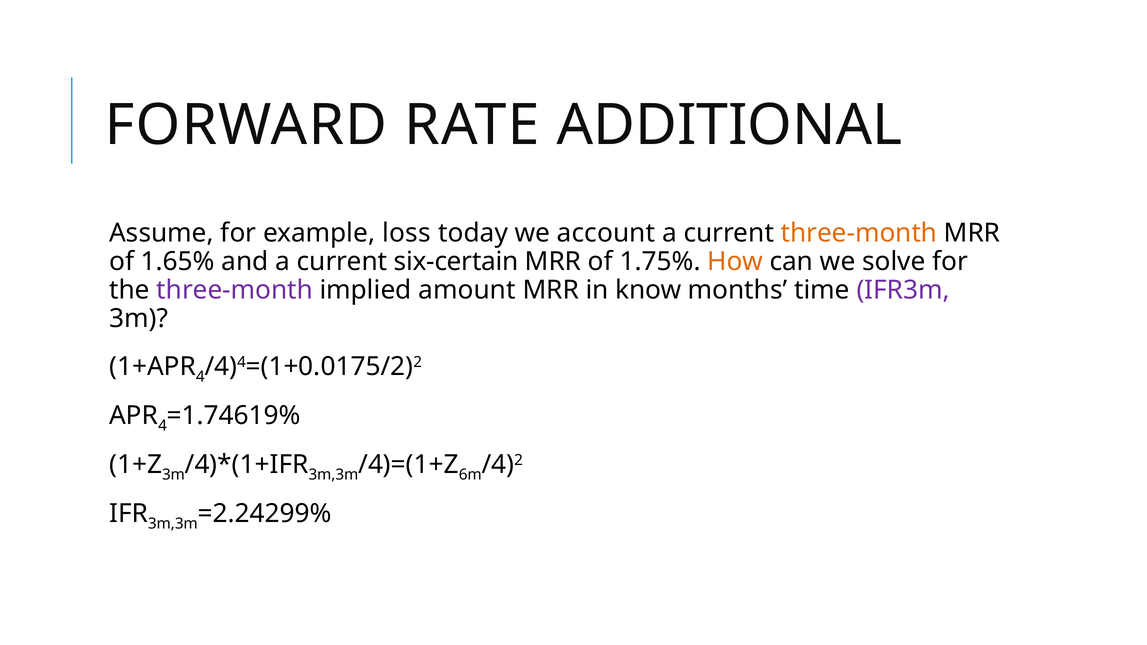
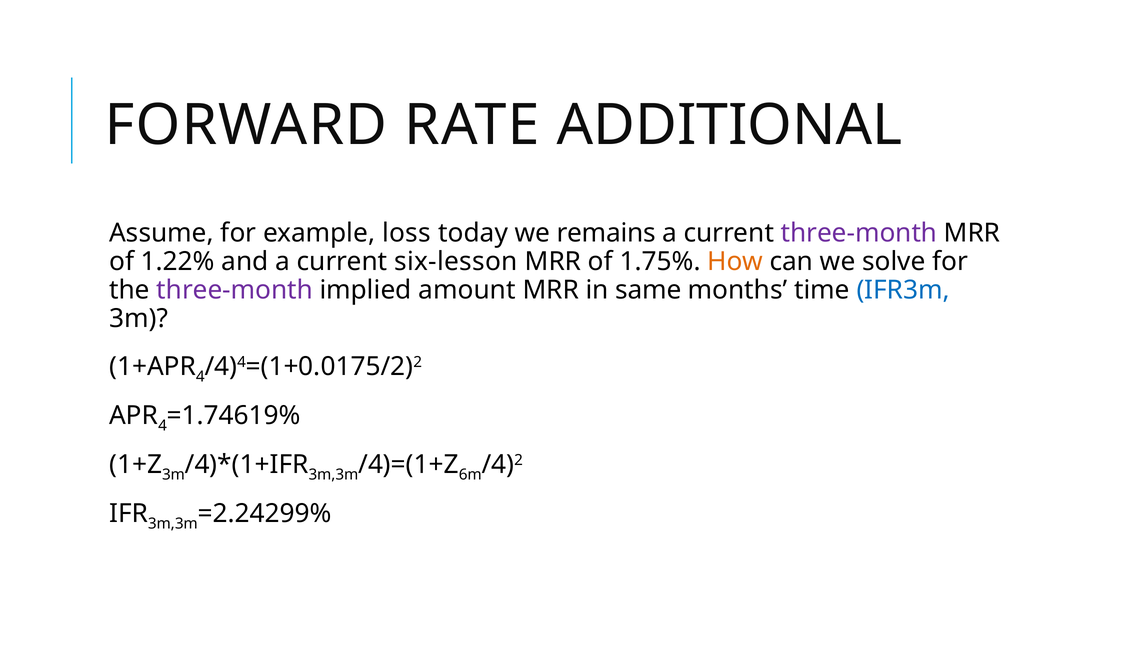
account: account -> remains
three-month at (859, 233) colour: orange -> purple
1.65%: 1.65% -> 1.22%
six-certain: six-certain -> six-lesson
know: know -> same
IFR3m colour: purple -> blue
